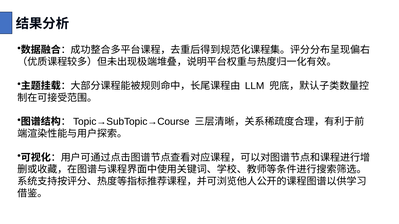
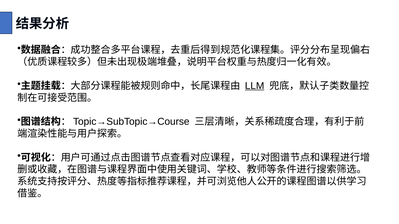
LLM underline: none -> present
